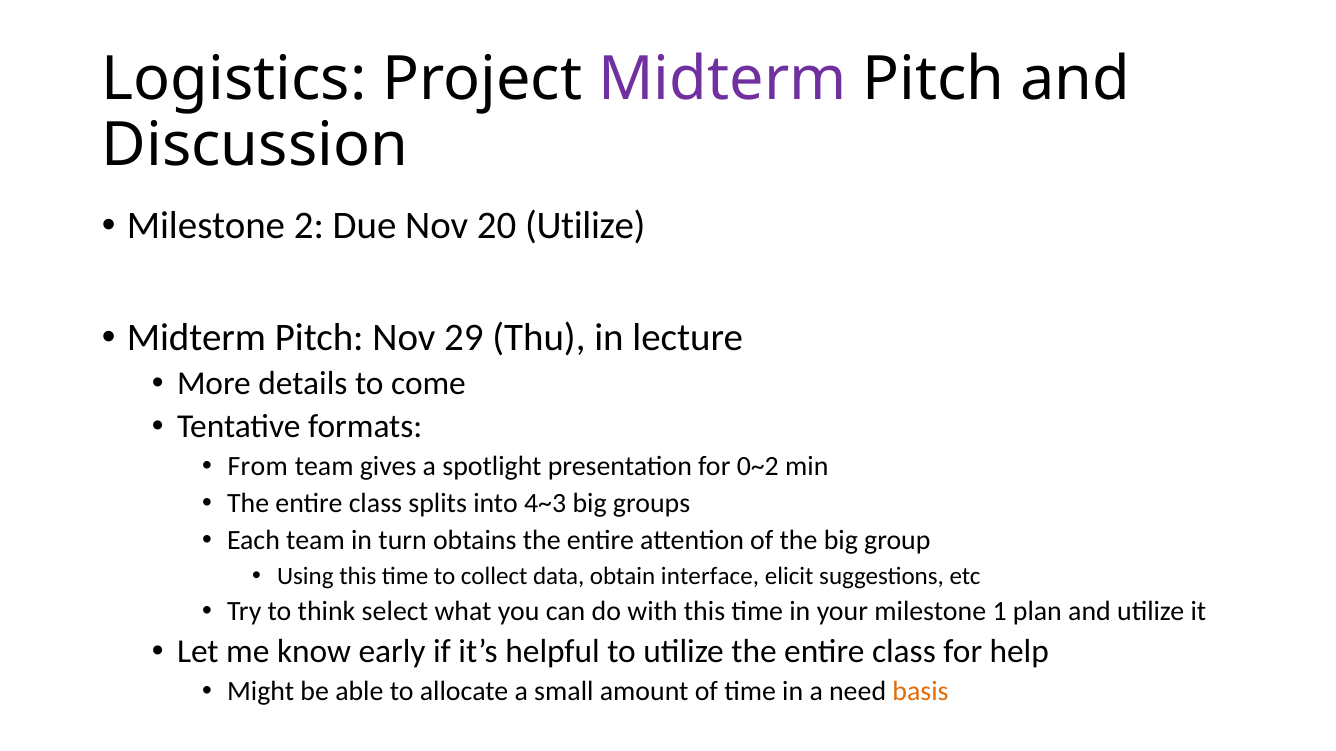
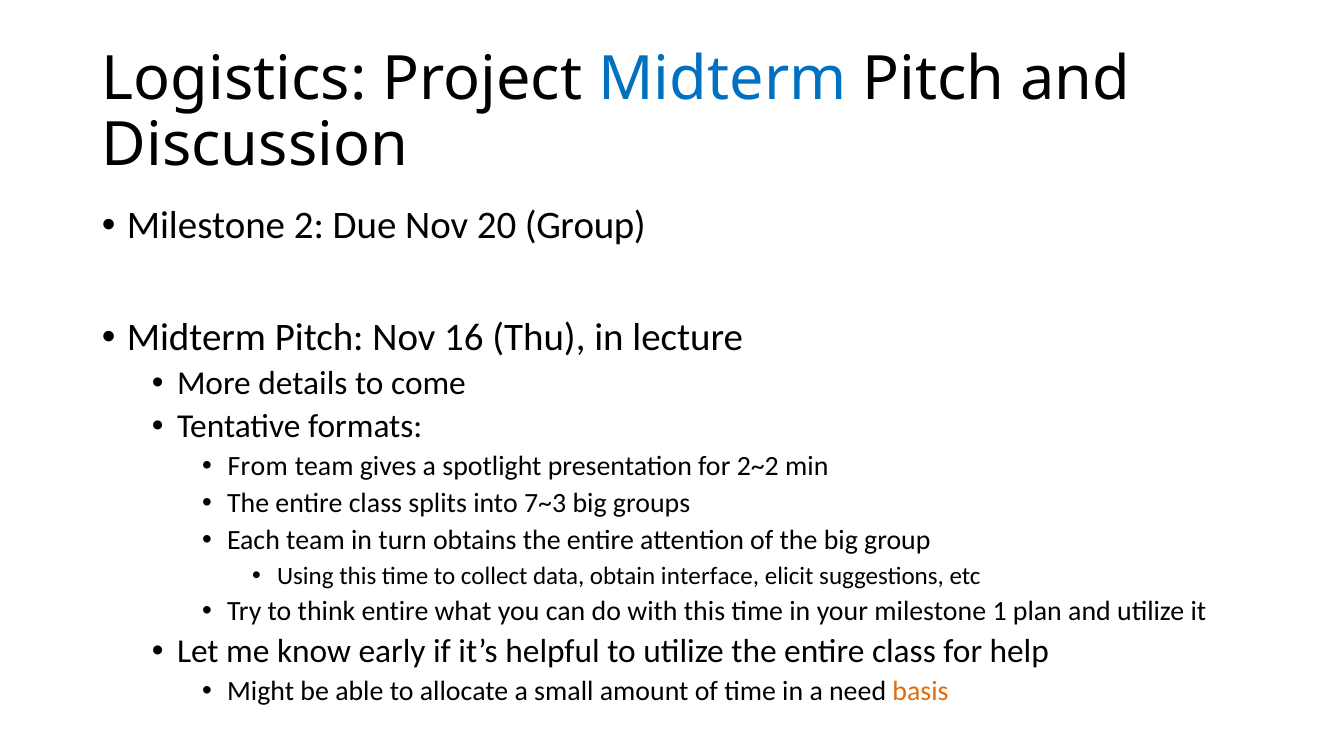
Midterm at (722, 79) colour: purple -> blue
20 Utilize: Utilize -> Group
29: 29 -> 16
0~2: 0~2 -> 2~2
4~3: 4~3 -> 7~3
think select: select -> entire
